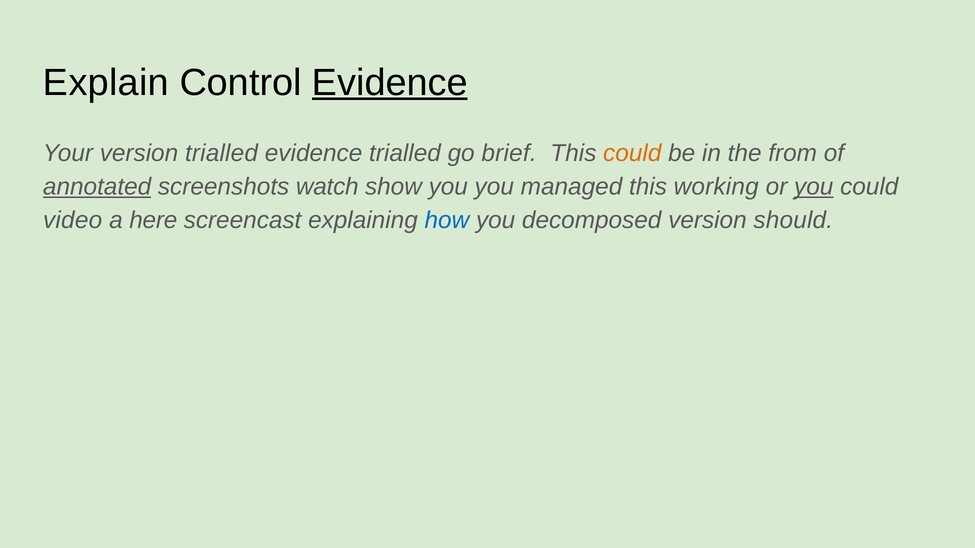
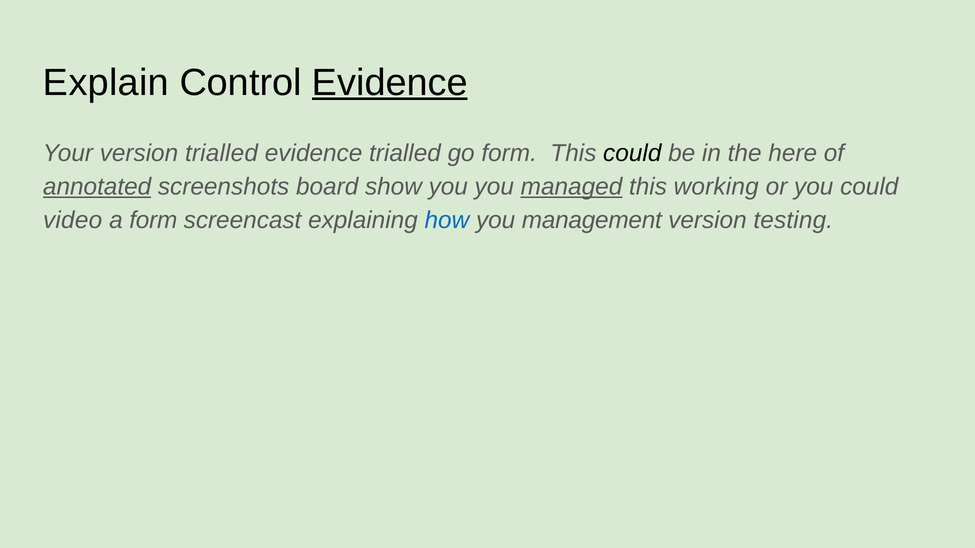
go brief: brief -> form
could at (632, 153) colour: orange -> black
from: from -> here
watch: watch -> board
managed underline: none -> present
you at (814, 187) underline: present -> none
a here: here -> form
decomposed: decomposed -> management
should: should -> testing
